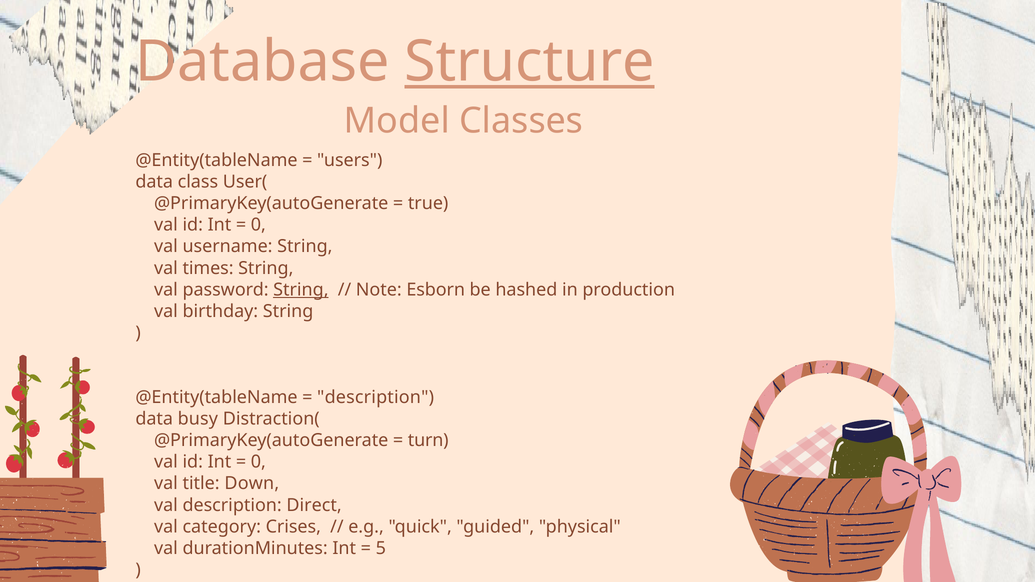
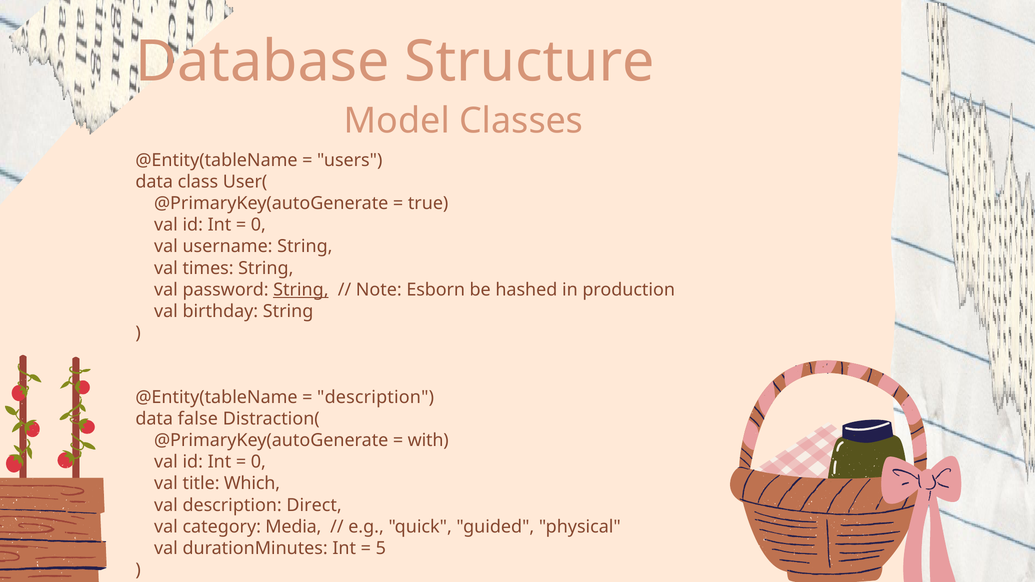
Structure underline: present -> none
busy: busy -> false
turn: turn -> with
Down: Down -> Which
Crises: Crises -> Media
